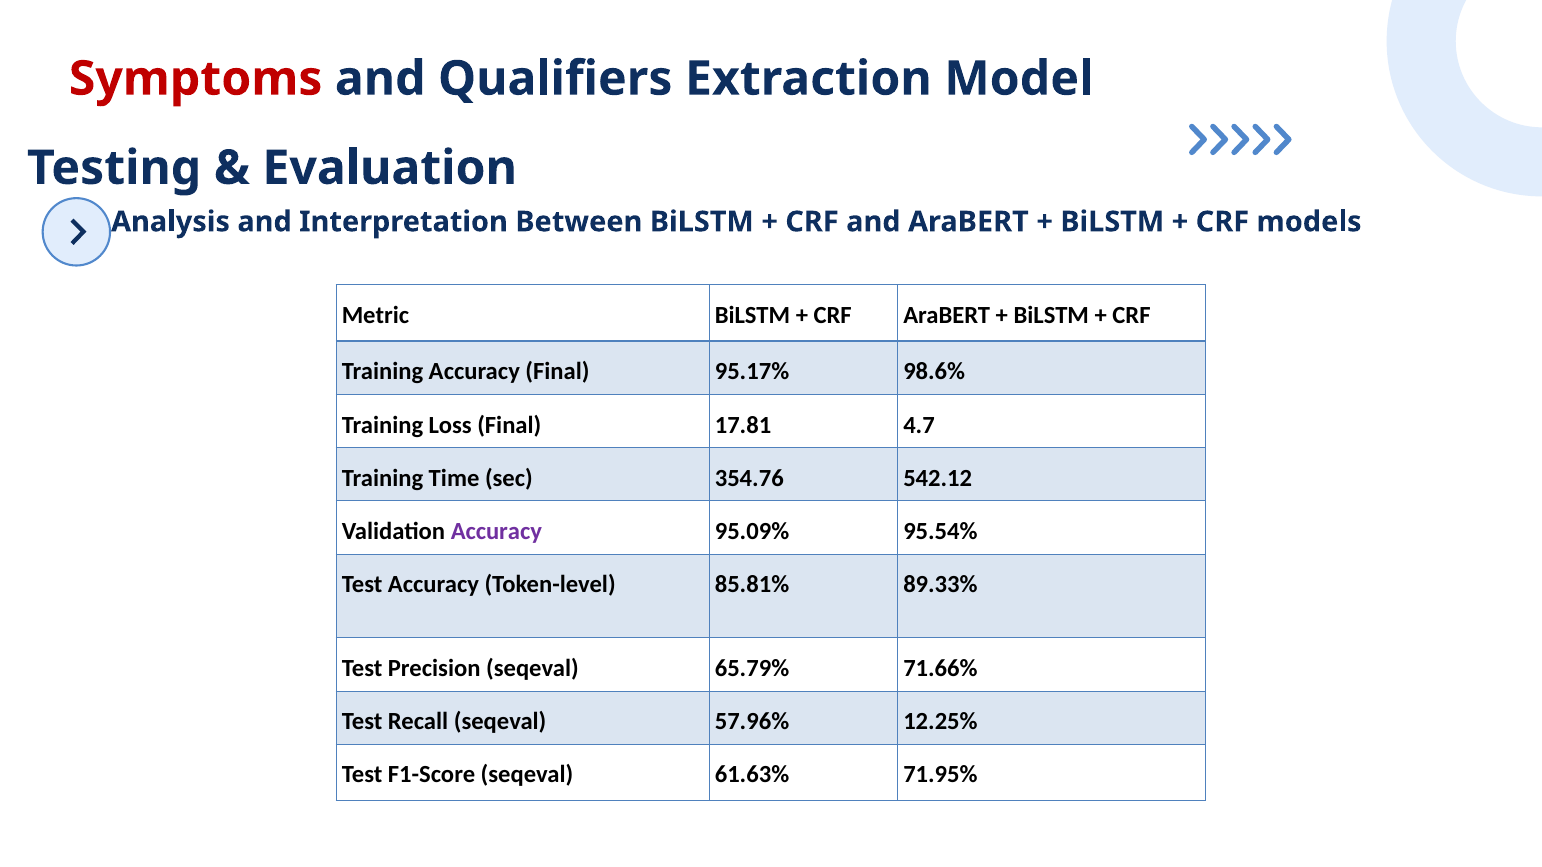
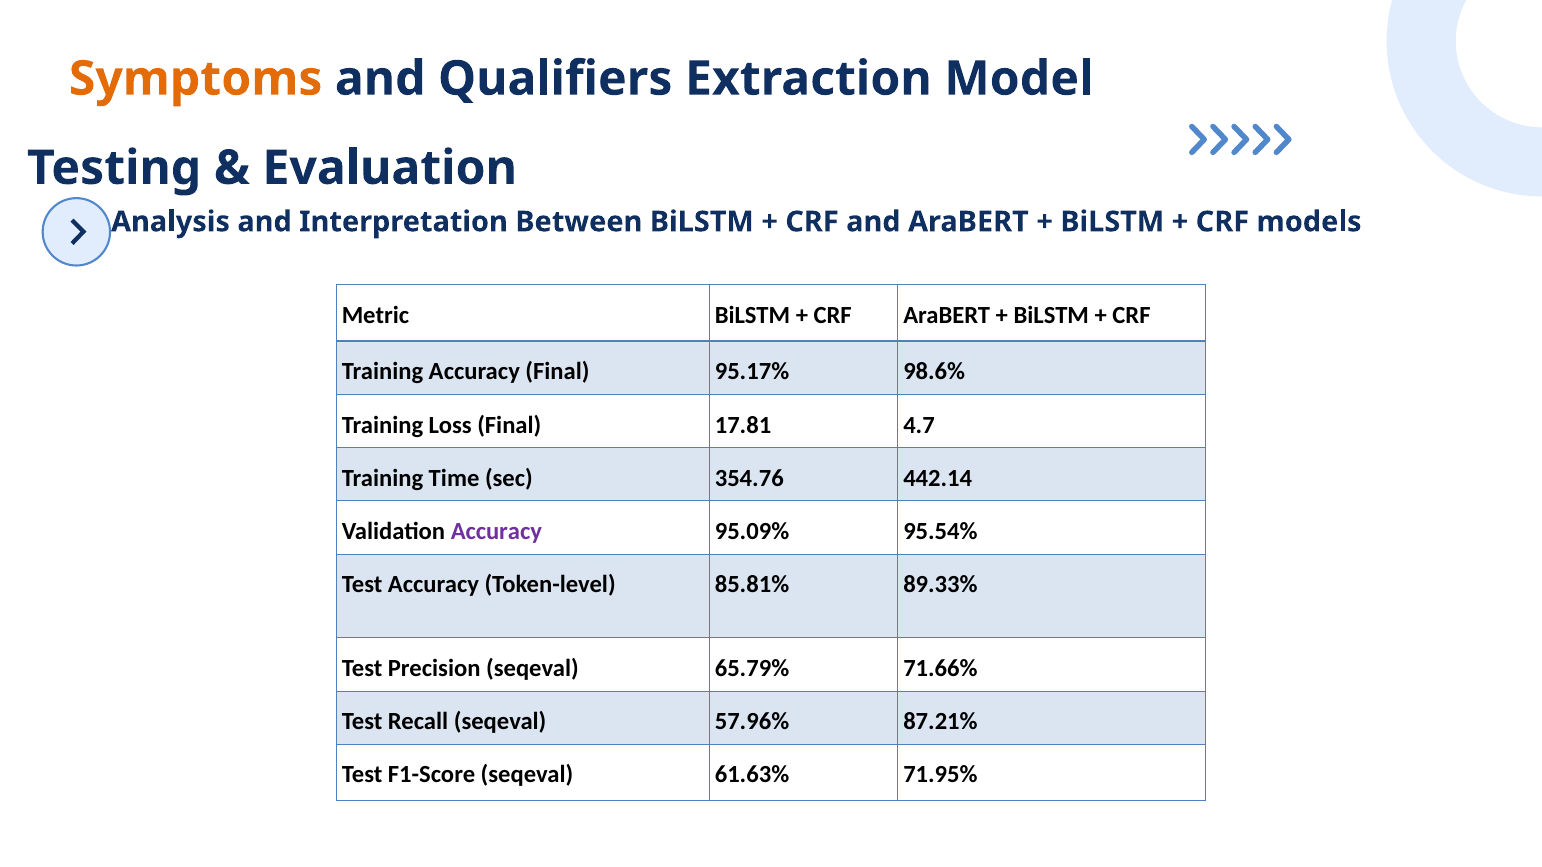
Symptoms colour: red -> orange
542.12: 542.12 -> 442.14
12.25%: 12.25% -> 87.21%
